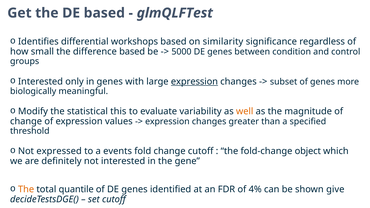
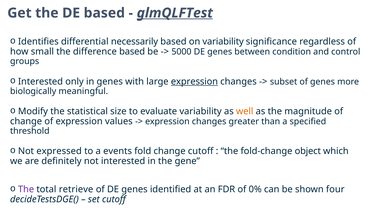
glmQLFTest underline: none -> present
workshops: workshops -> necessarily
on similarity: similarity -> variability
this: this -> size
The at (26, 189) colour: orange -> purple
quantile: quantile -> retrieve
4%: 4% -> 0%
give: give -> four
